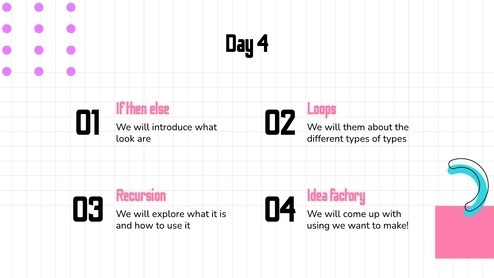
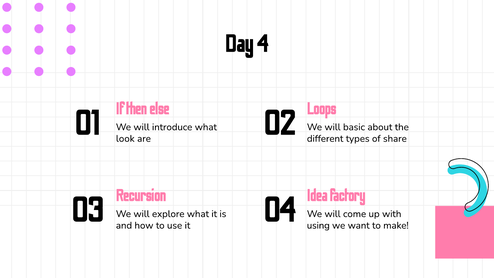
them: them -> basic
of types: types -> share
